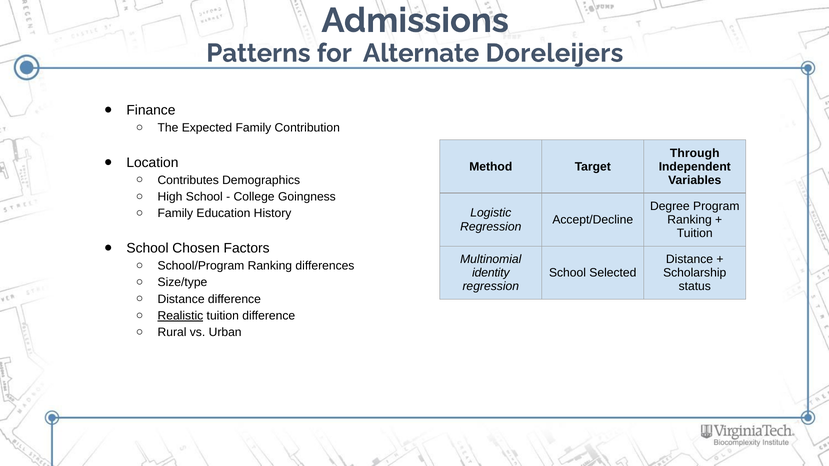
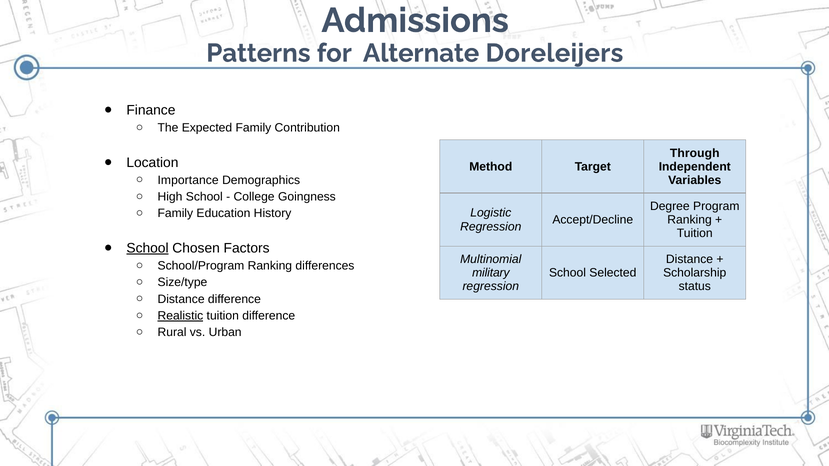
Contributes: Contributes -> Importance
School at (148, 248) underline: none -> present
identity: identity -> military
